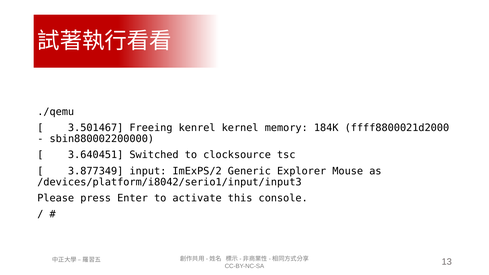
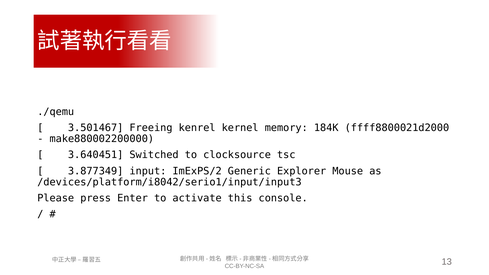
sbin880002200000: sbin880002200000 -> make880002200000
